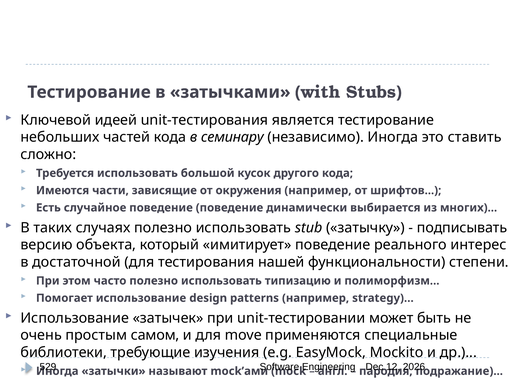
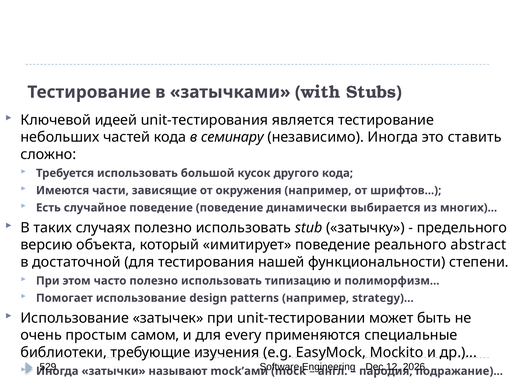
подписывать: подписывать -> предельного
интерес: интерес -> abstract
move: move -> every
